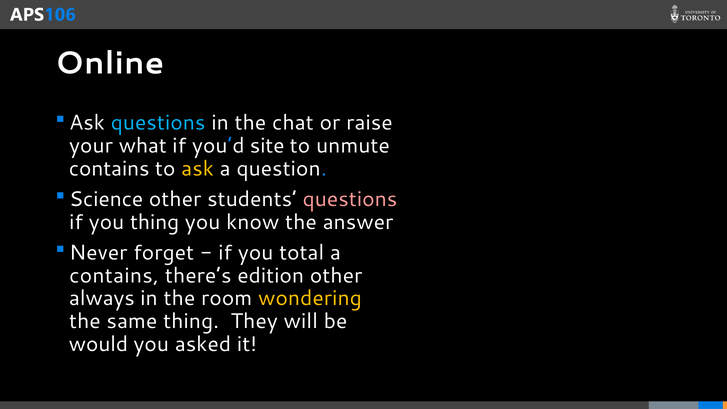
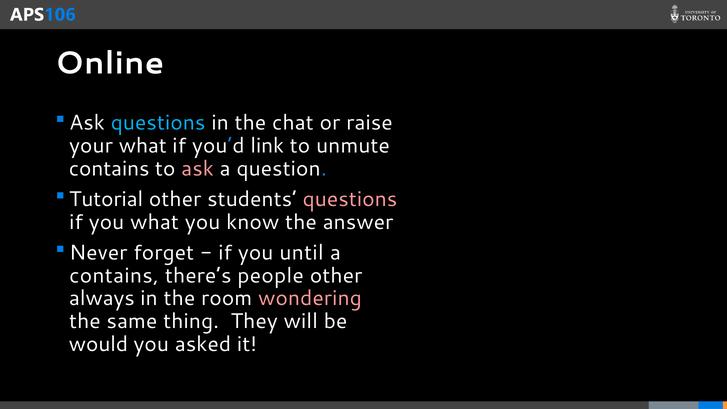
site: site -> link
ask at (198, 169) colour: yellow -> pink
Science: Science -> Tutorial
you thing: thing -> what
total: total -> until
edition: edition -> people
wondering colour: yellow -> pink
